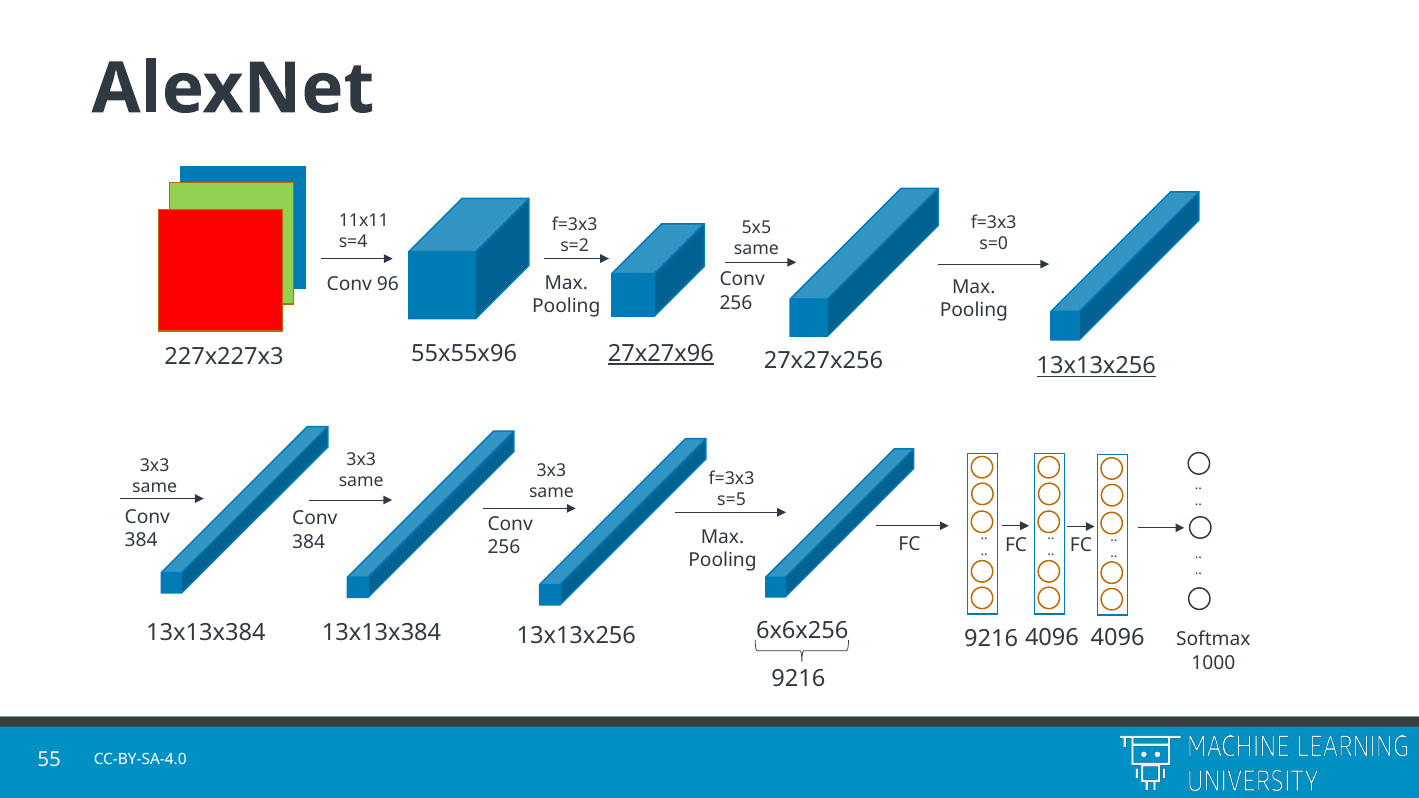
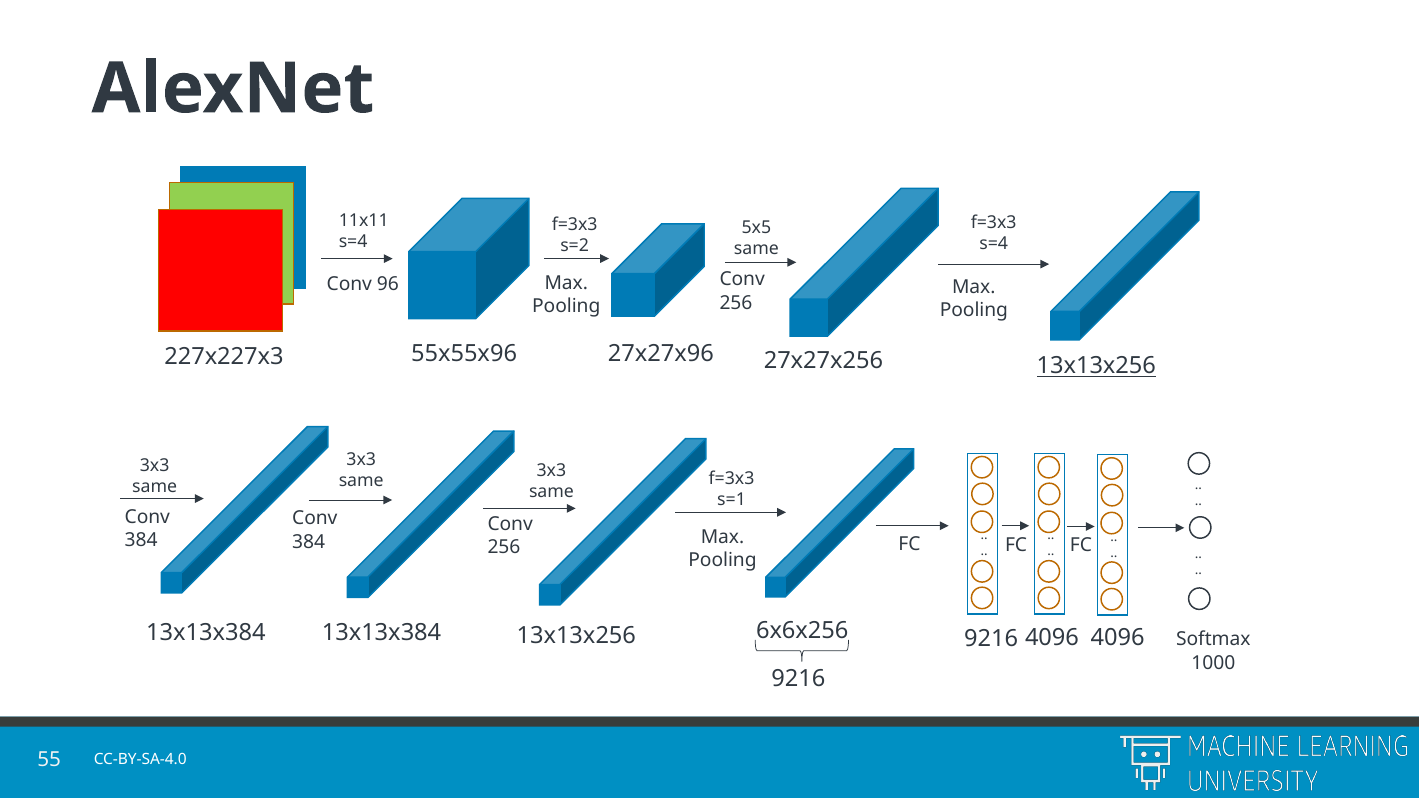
s=0 at (994, 244): s=0 -> s=4
27x27x96 underline: present -> none
s=5: s=5 -> s=1
